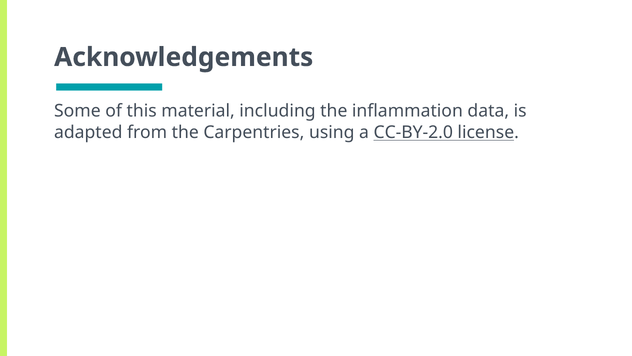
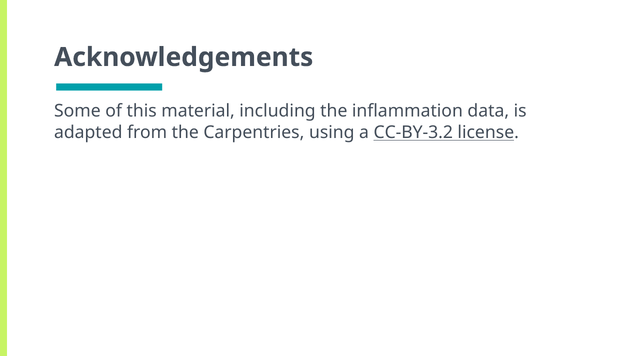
CC-BY-2.0: CC-BY-2.0 -> CC-BY-3.2
